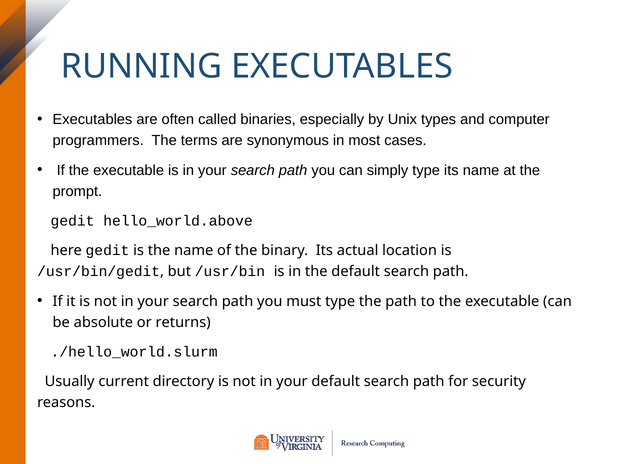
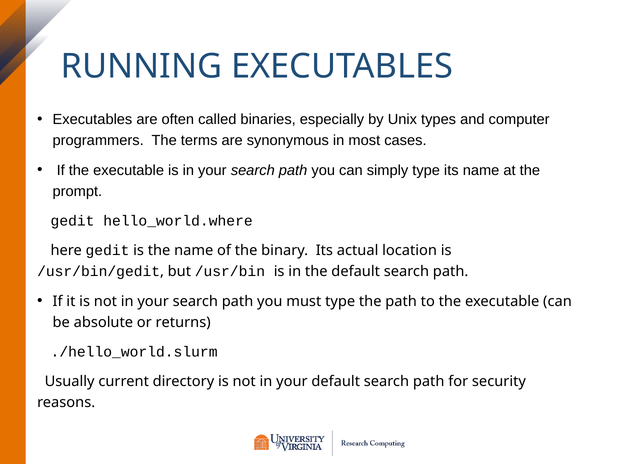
hello_world.above: hello_world.above -> hello_world.where
